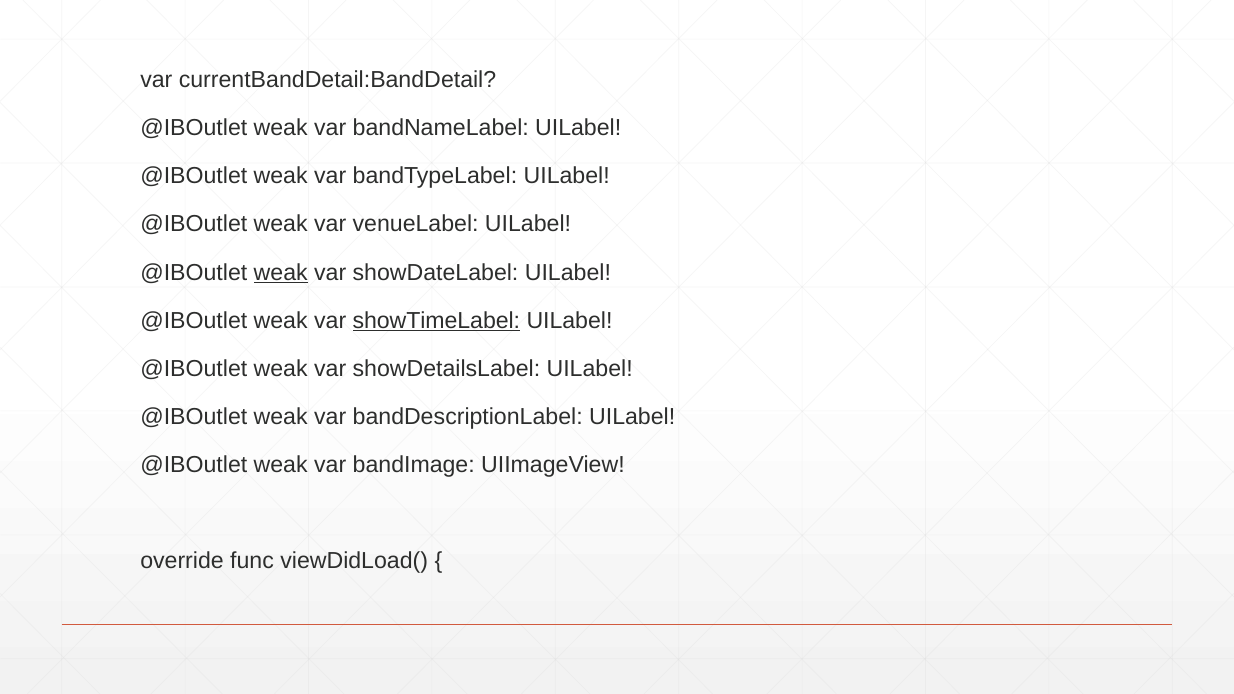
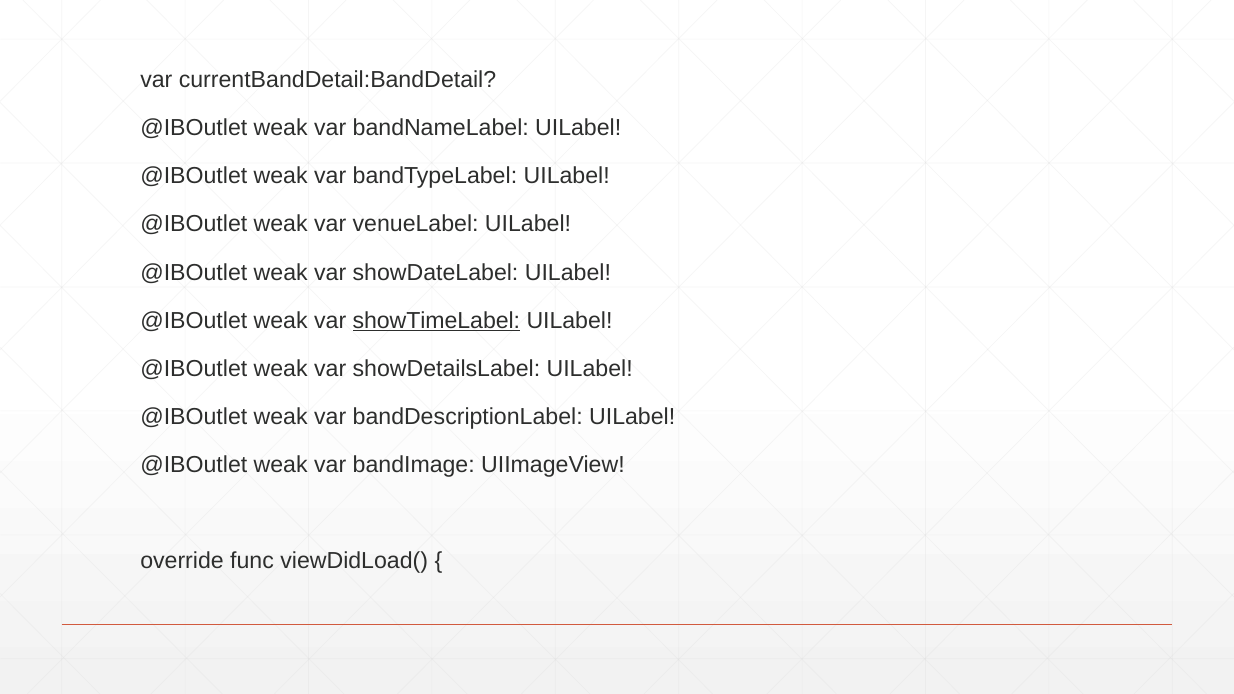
weak at (281, 272) underline: present -> none
